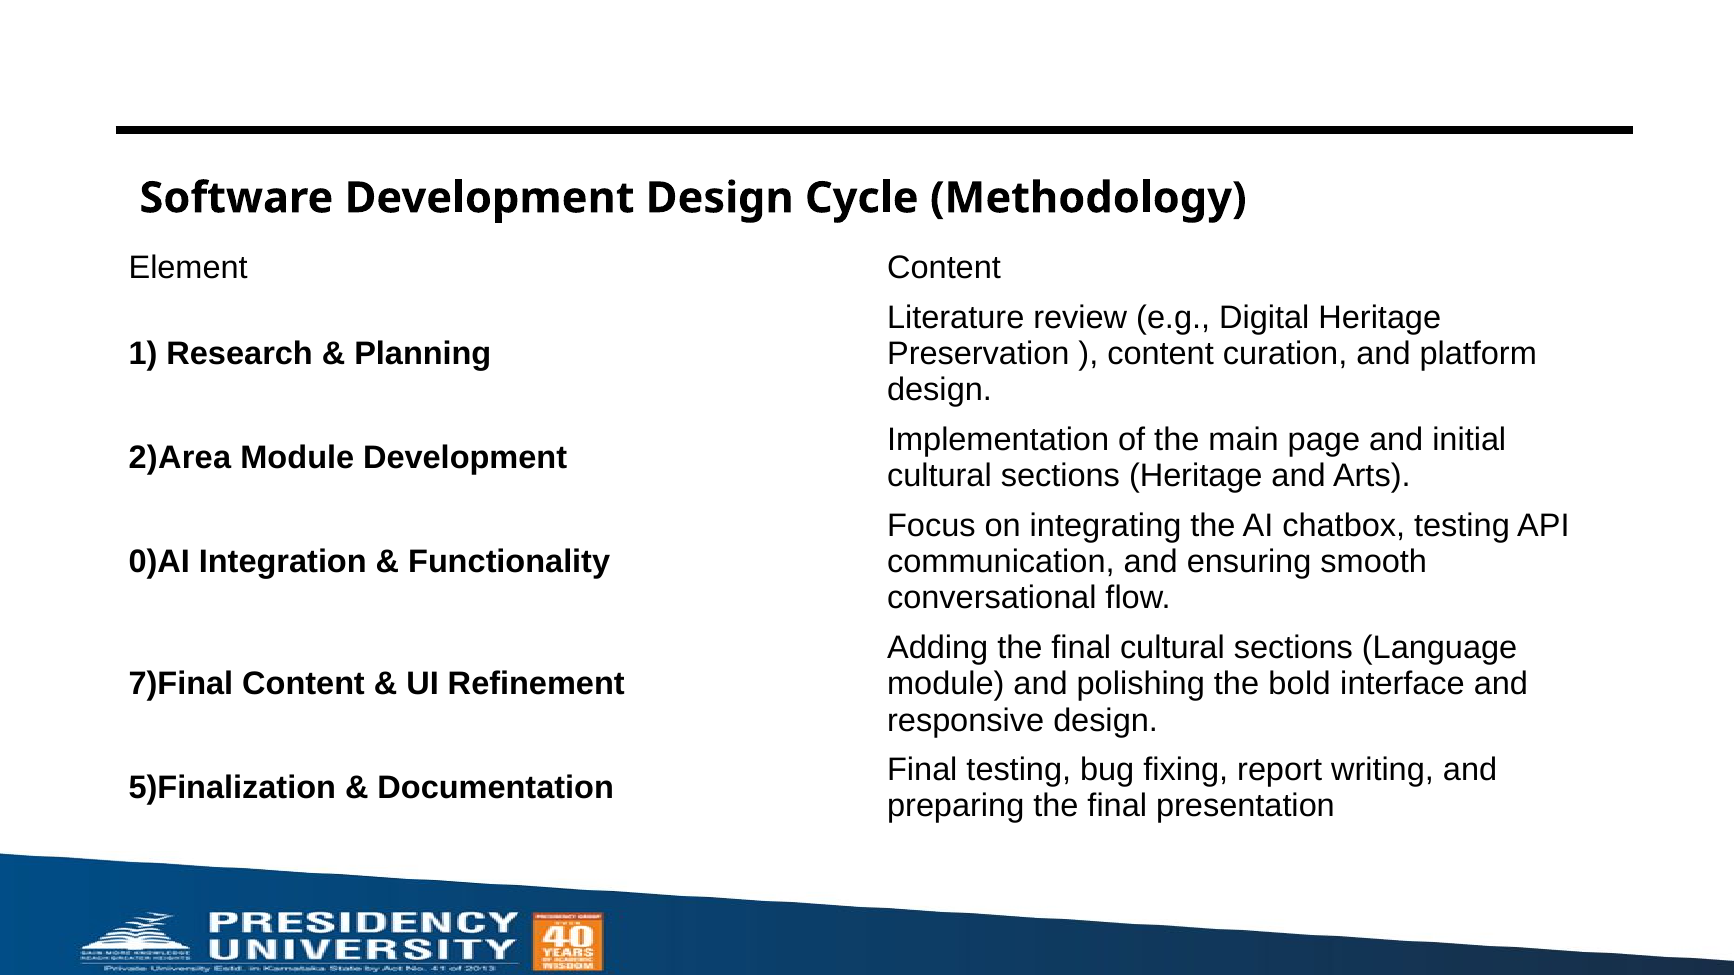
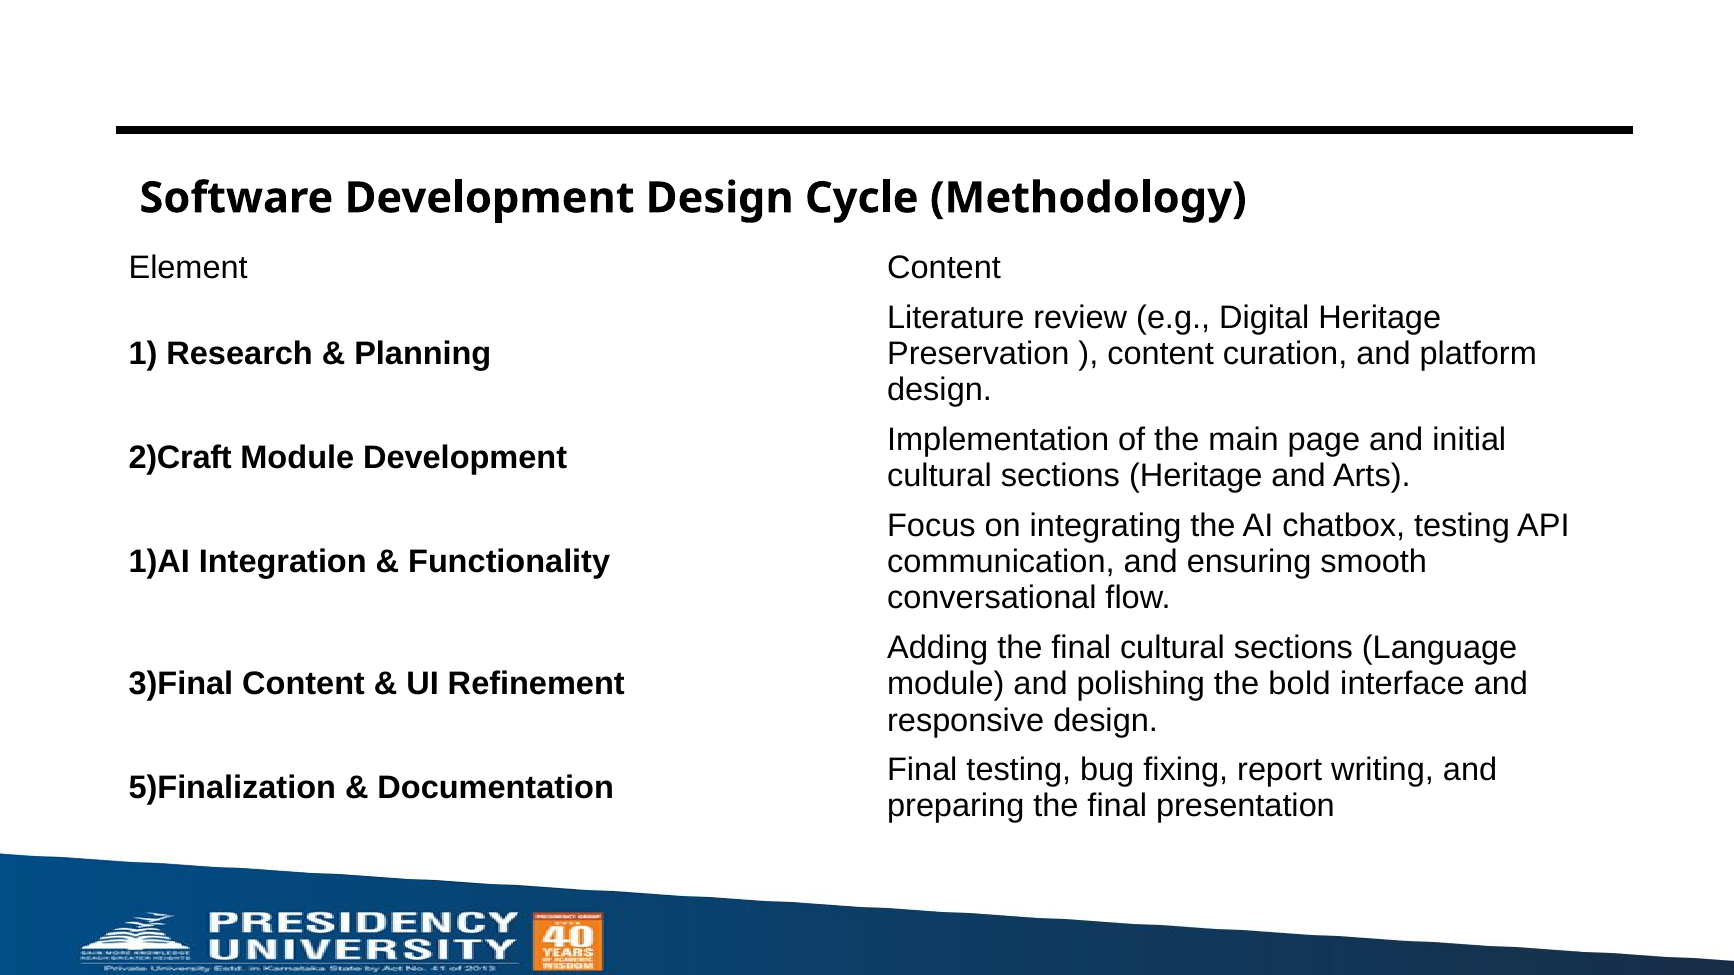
2)Area: 2)Area -> 2)Craft
0)AI: 0)AI -> 1)AI
7)Final: 7)Final -> 3)Final
